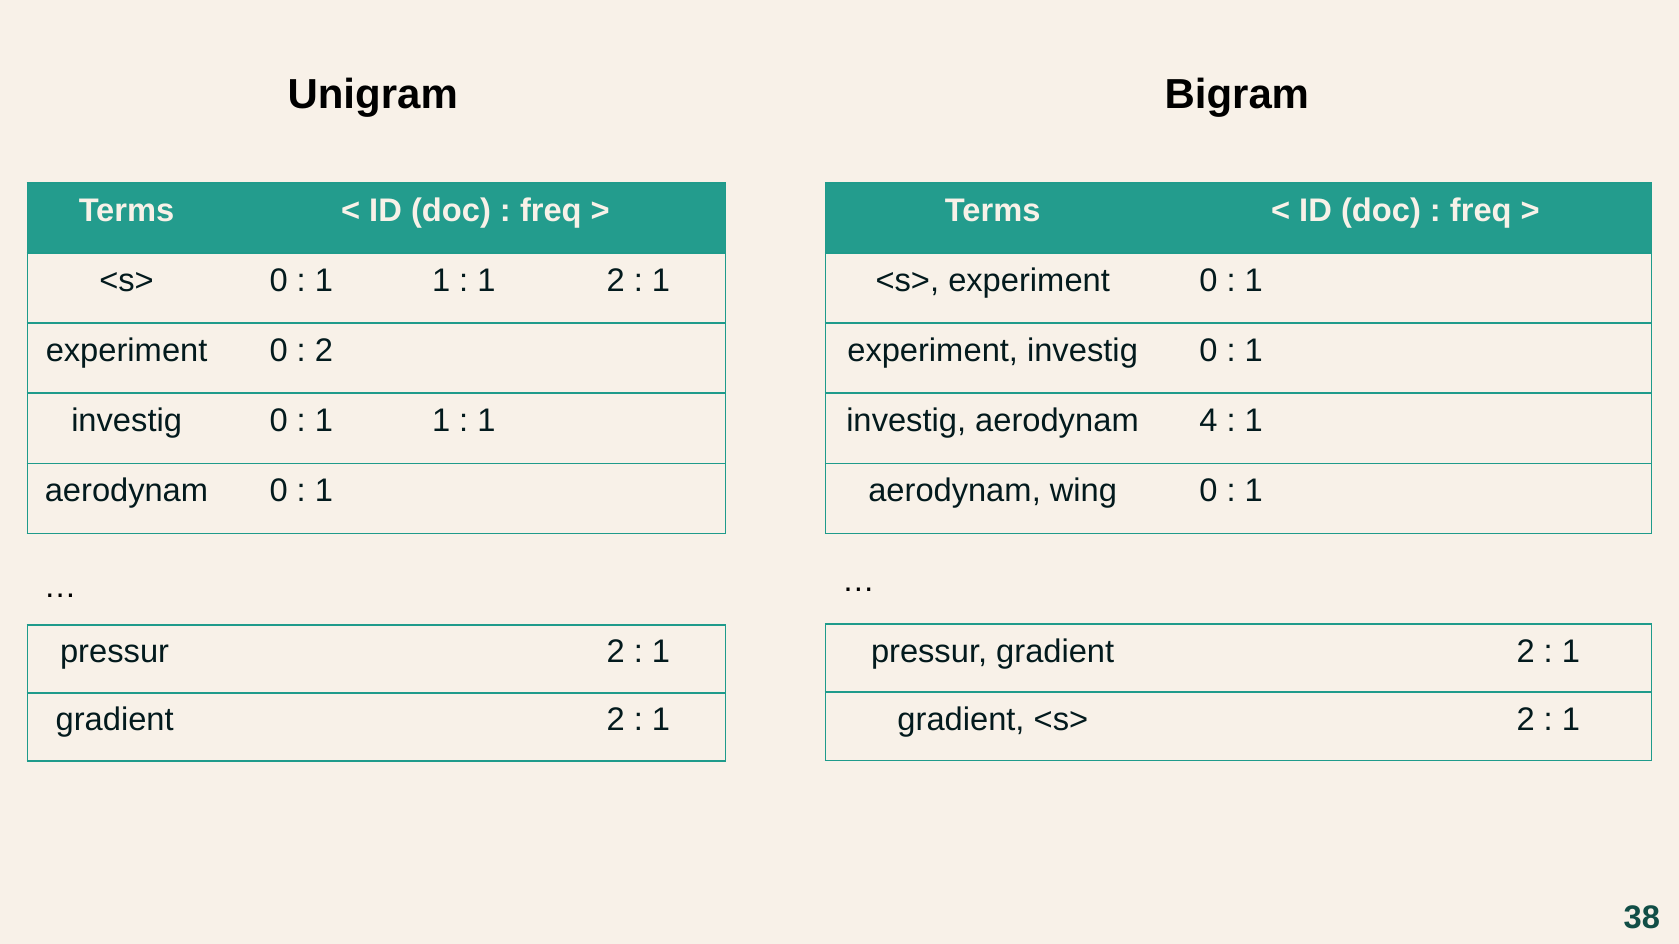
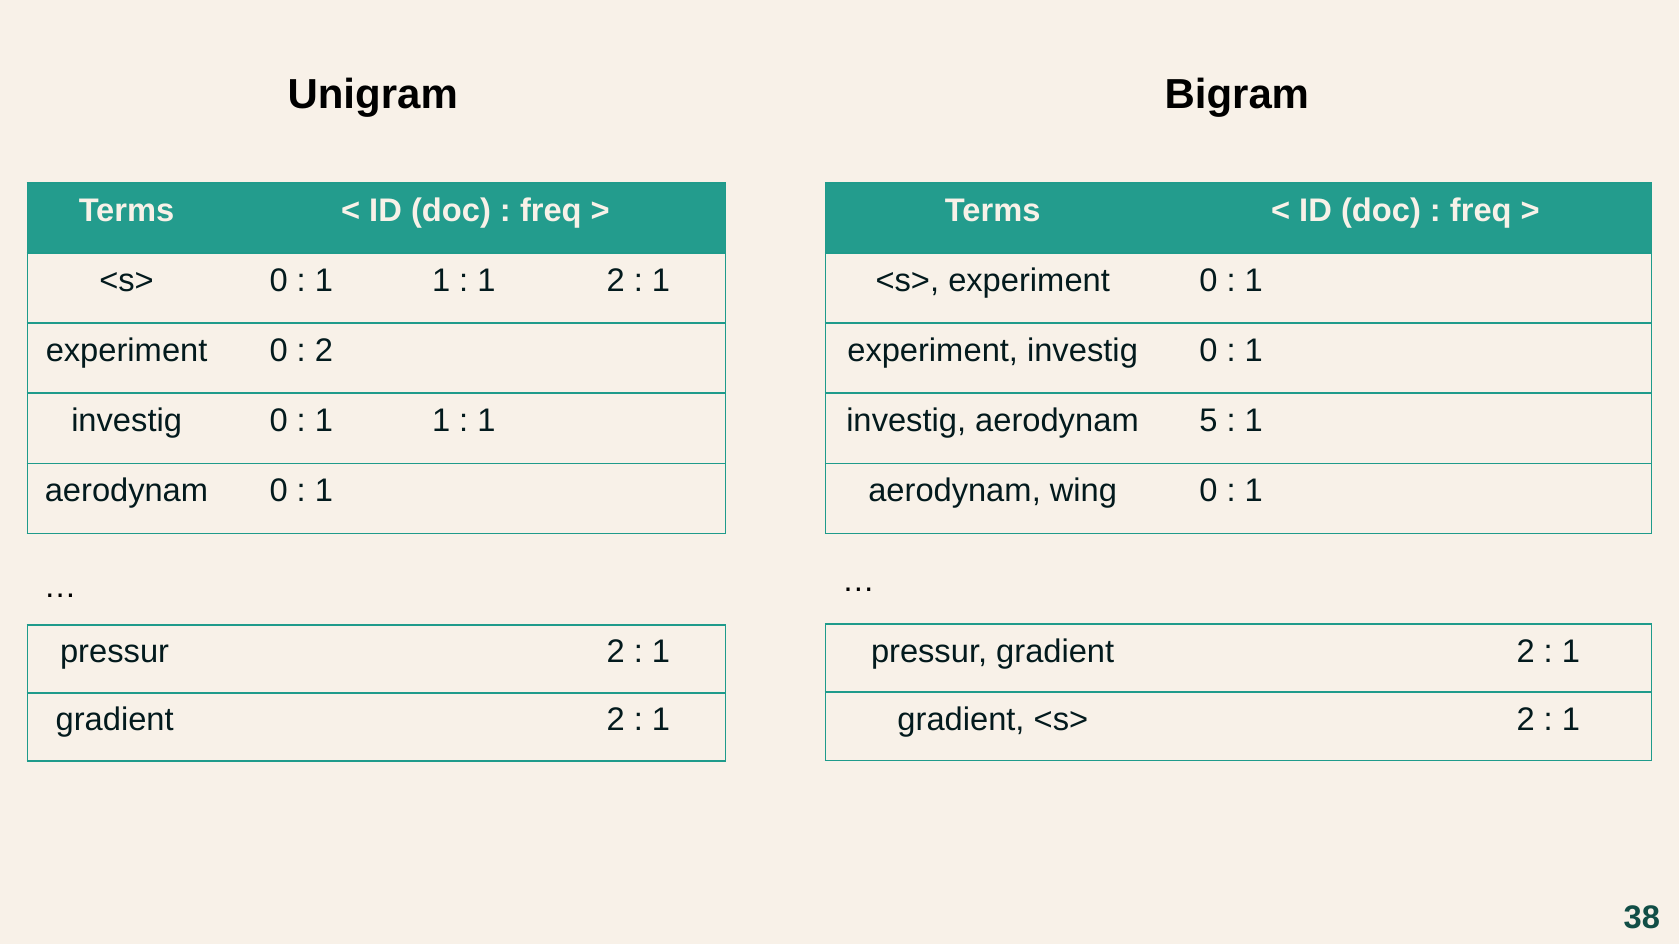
4: 4 -> 5
